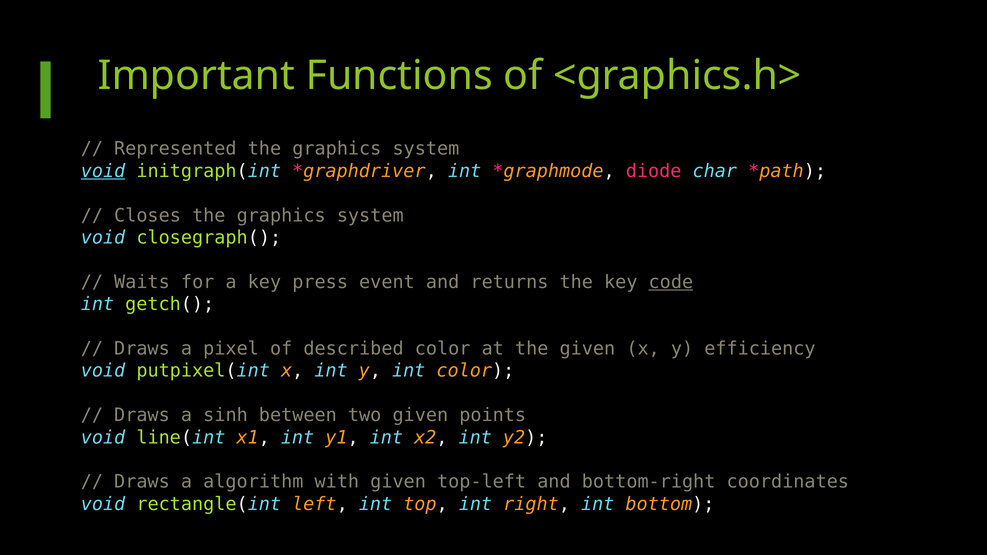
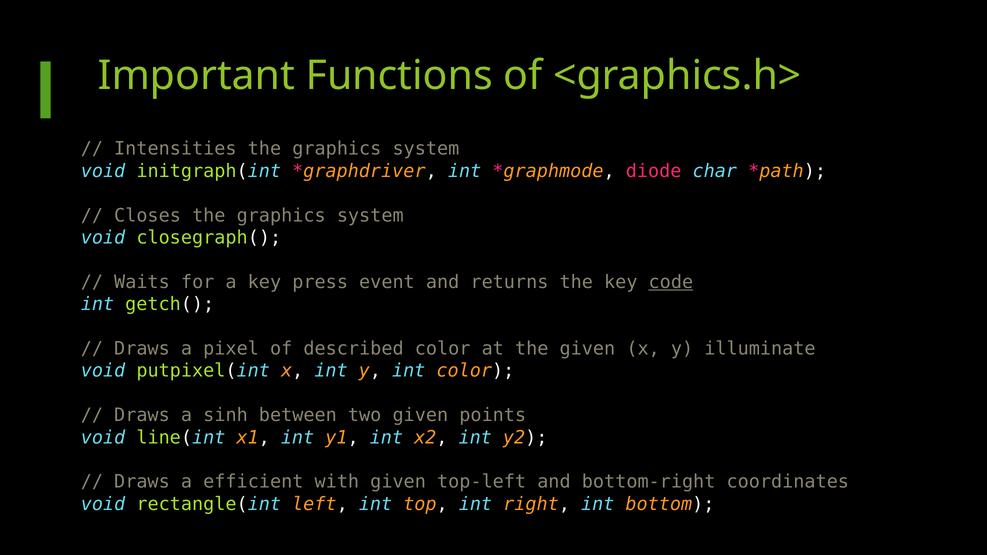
Represented: Represented -> Intensities
void at (103, 171) underline: present -> none
efficiency: efficiency -> illuminate
algorithm: algorithm -> efficient
